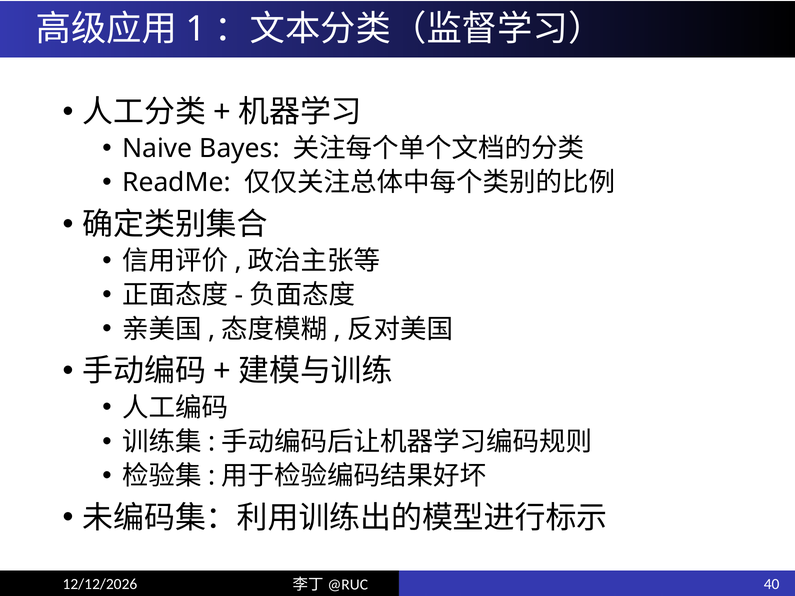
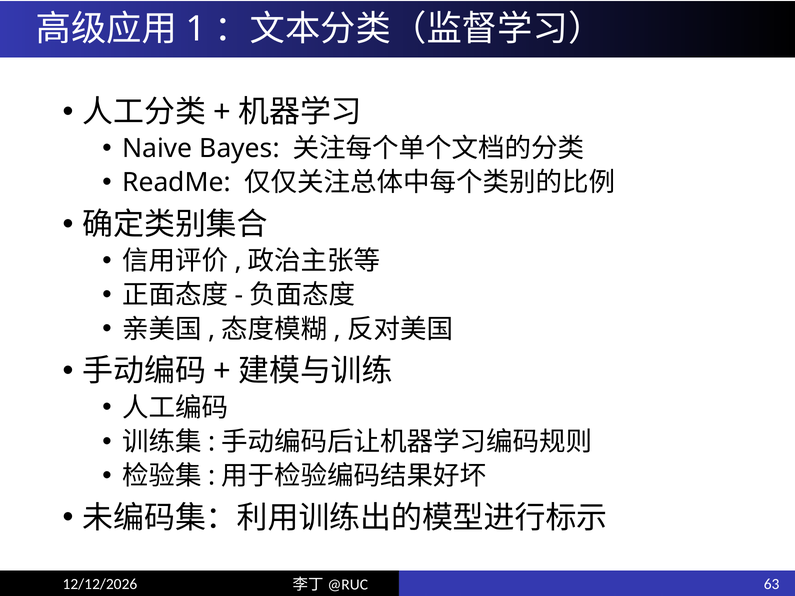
40: 40 -> 63
